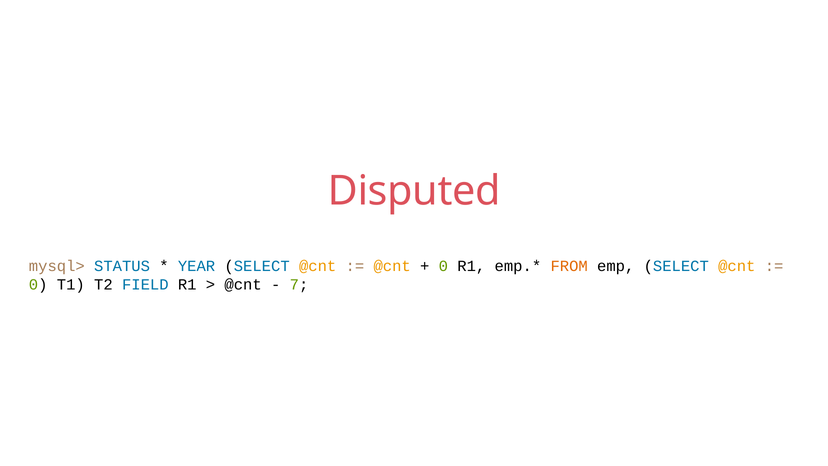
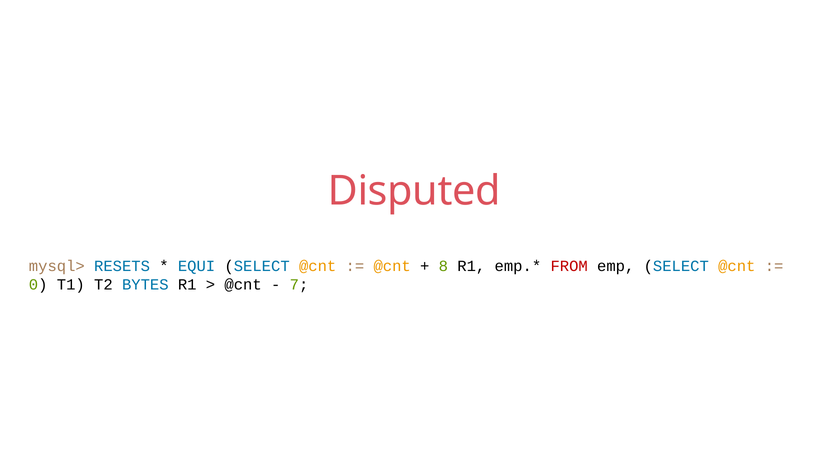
STATUS: STATUS -> RESETS
YEAR: YEAR -> EQUI
0 at (443, 266): 0 -> 8
FROM colour: orange -> red
FIELD: FIELD -> BYTES
